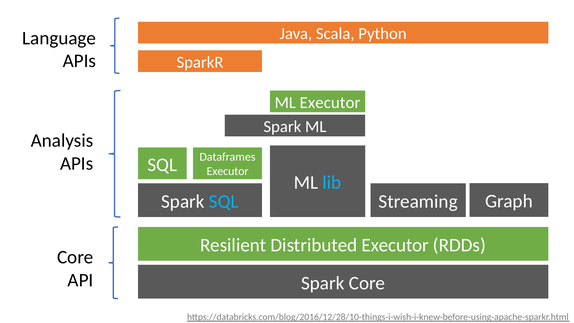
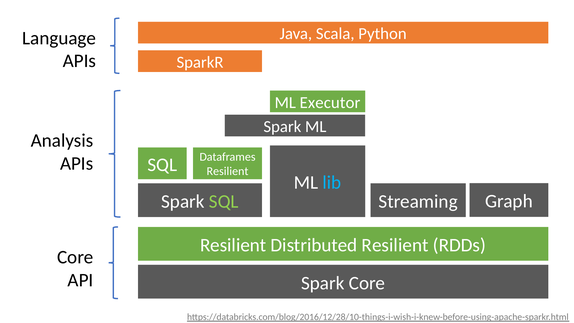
Executor at (228, 171): Executor -> Resilient
SQL at (224, 201) colour: light blue -> light green
Distributed Executor: Executor -> Resilient
